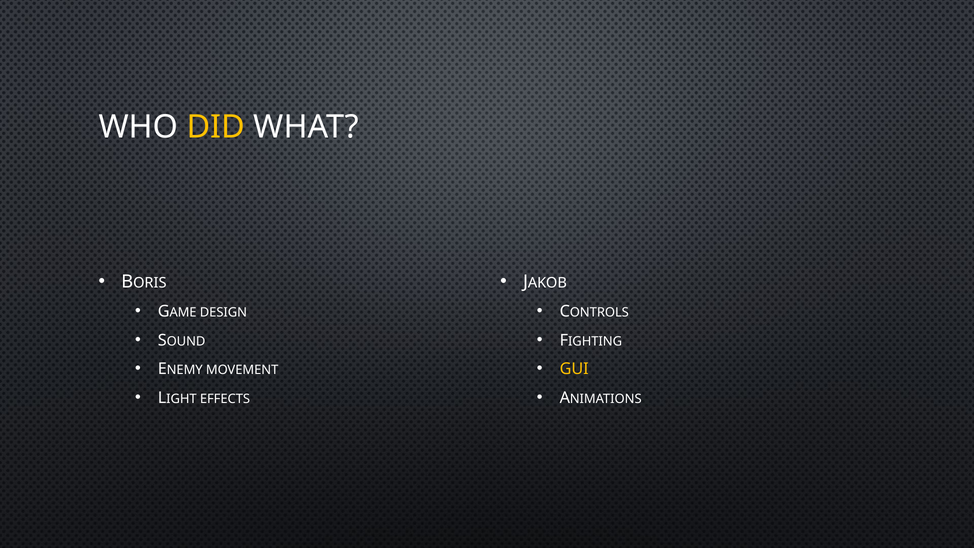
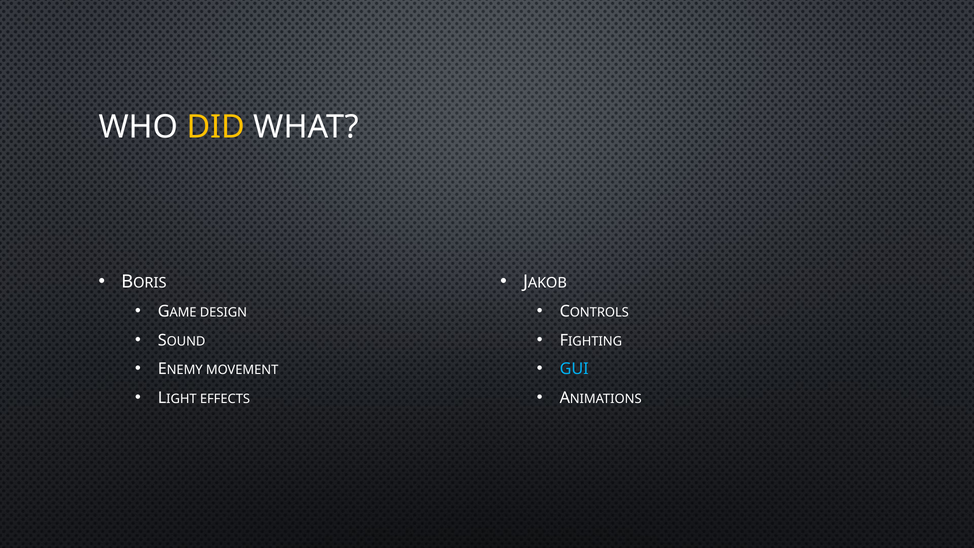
GUI colour: yellow -> light blue
